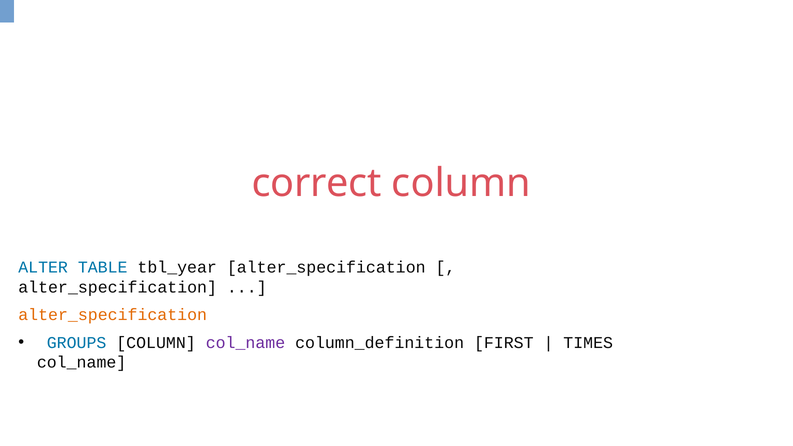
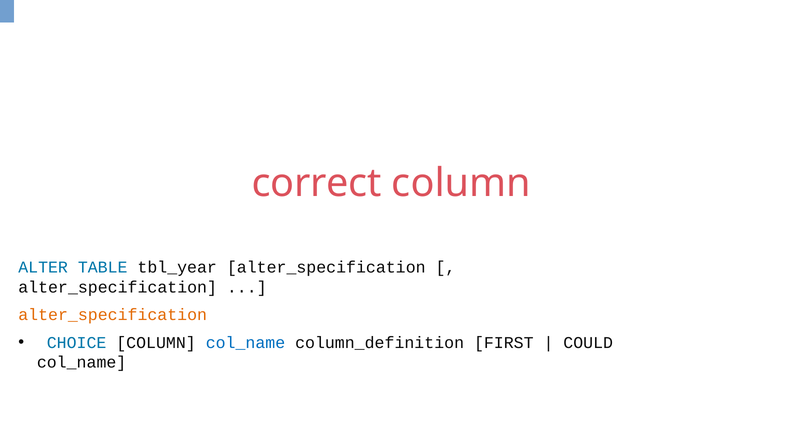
GROUPS: GROUPS -> CHOICE
col_name at (245, 343) colour: purple -> blue
TIMES: TIMES -> COULD
